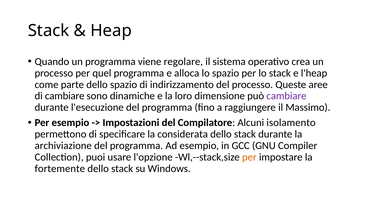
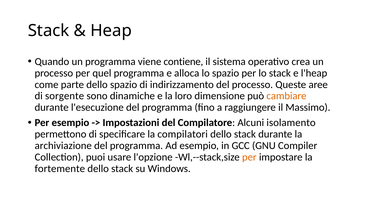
regolare: regolare -> contiene
di cambiare: cambiare -> sorgente
cambiare at (286, 96) colour: purple -> orange
considerata: considerata -> compilatori
